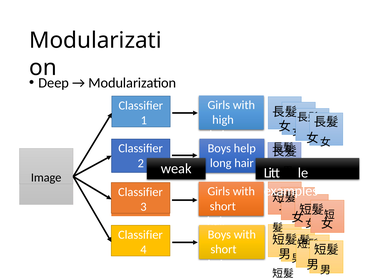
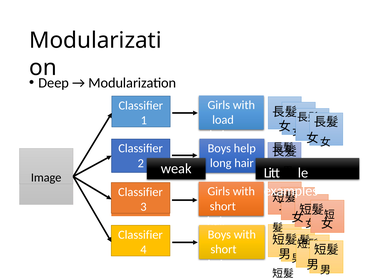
high: high -> load
